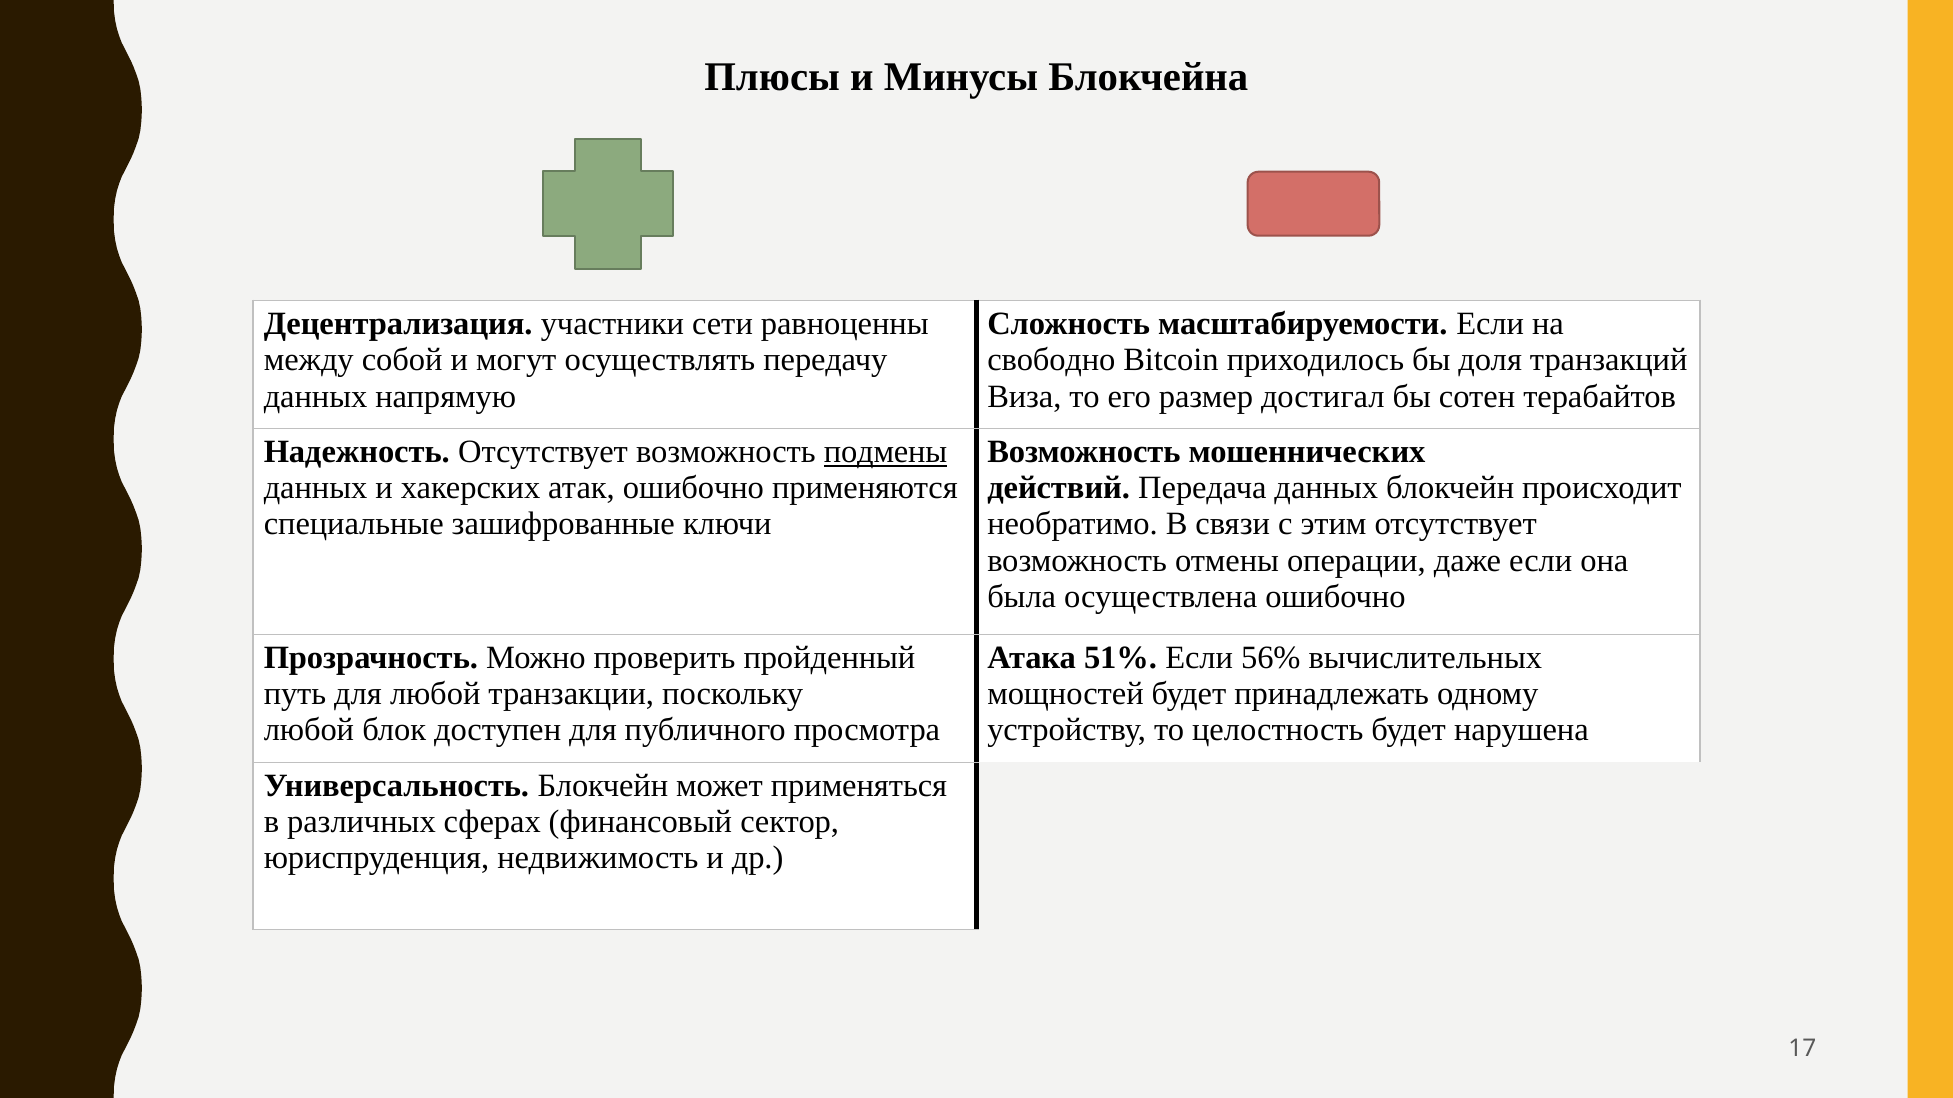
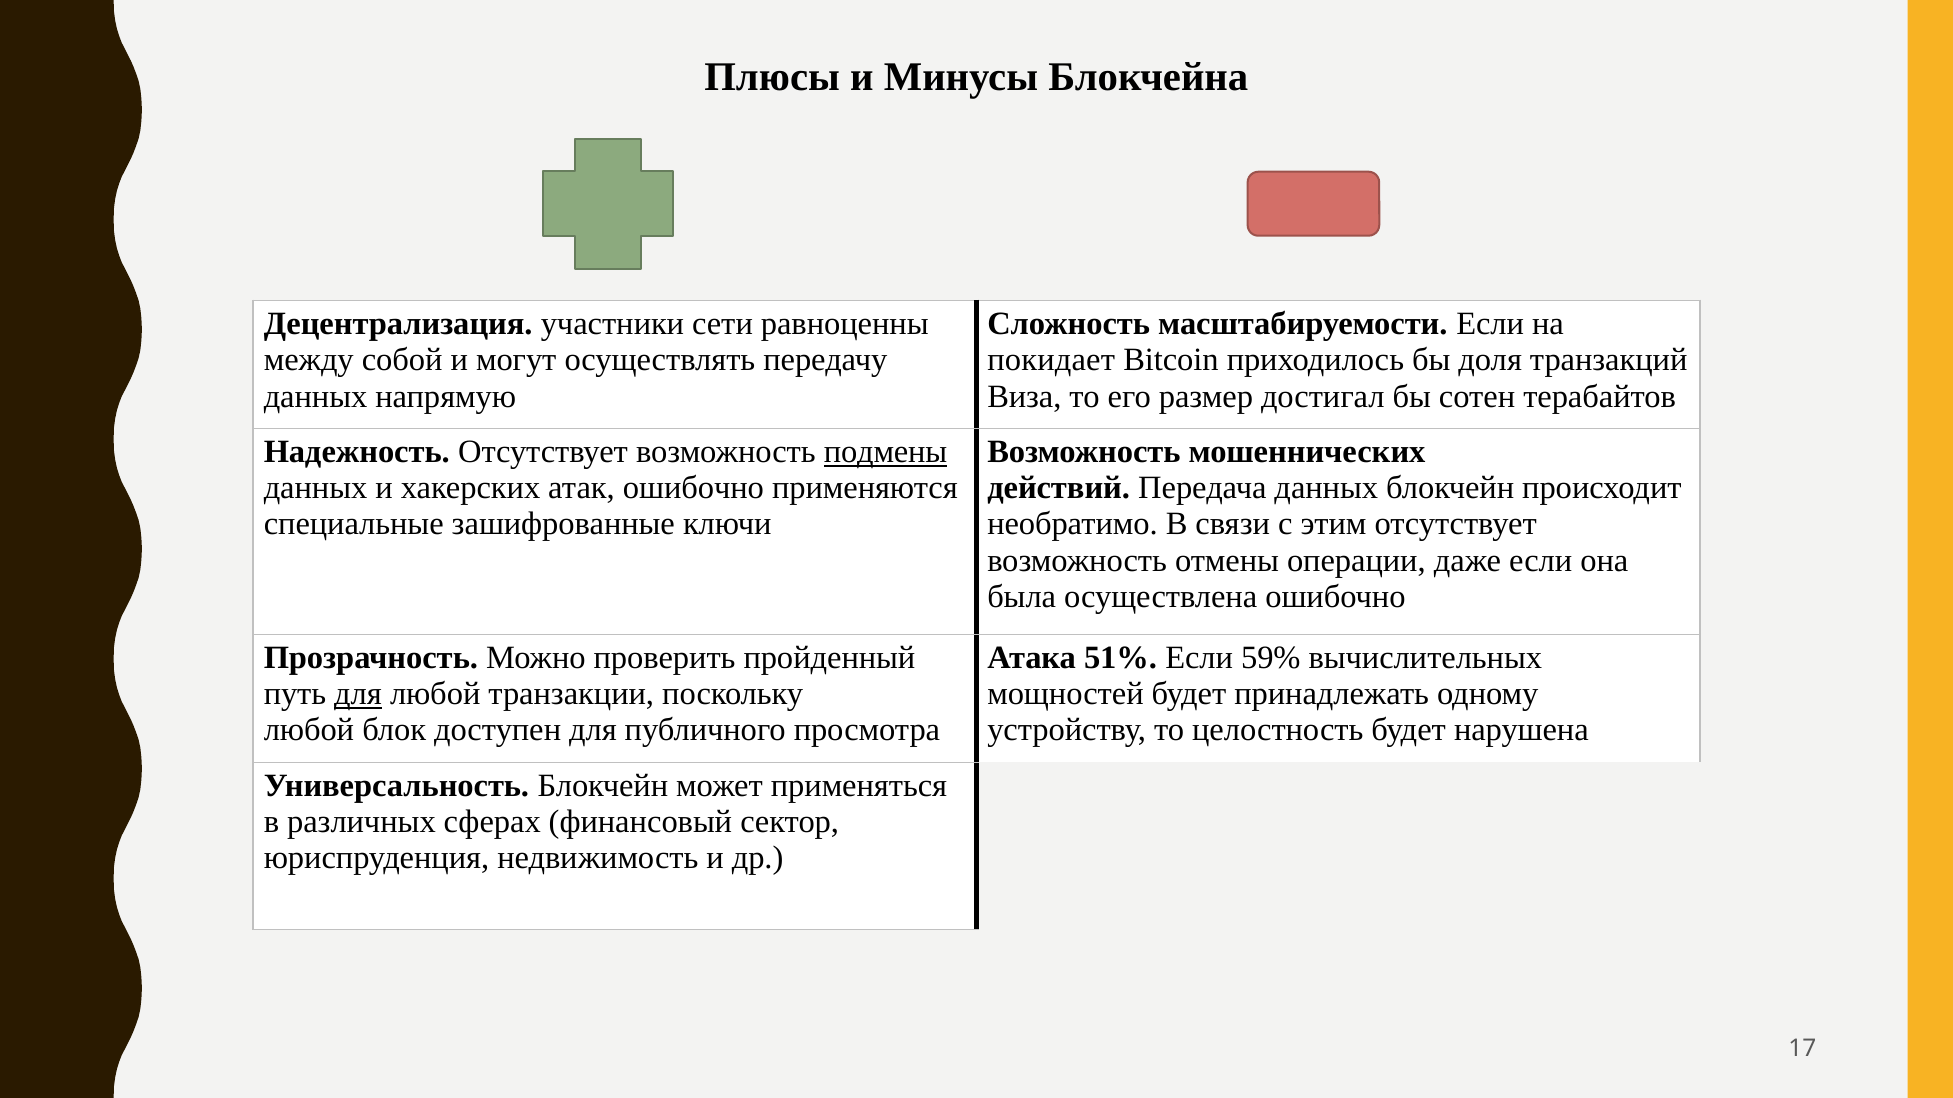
свободно: свободно -> покидает
56%: 56% -> 59%
для at (358, 694) underline: none -> present
